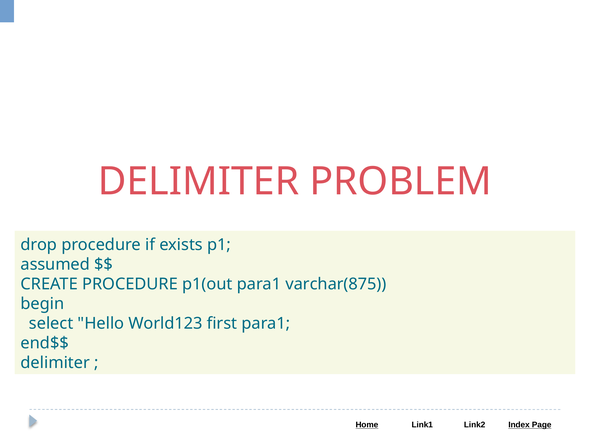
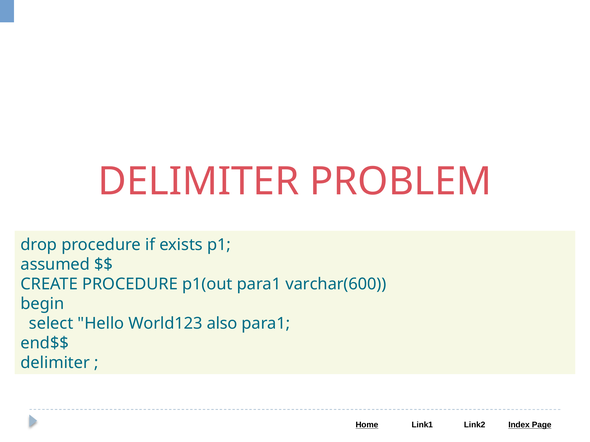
varchar(875: varchar(875 -> varchar(600
first: first -> also
